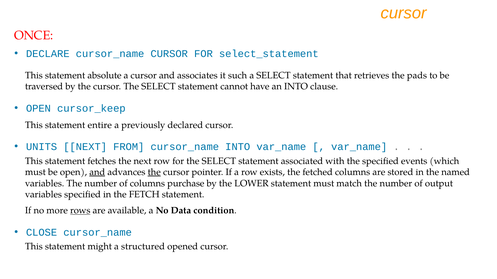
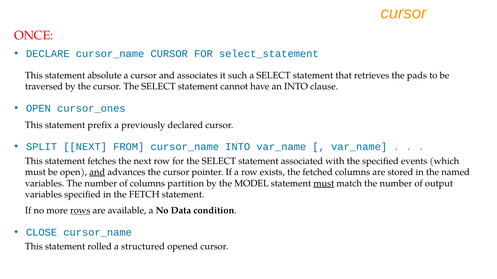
cursor_keep: cursor_keep -> cursor_ones
entire: entire -> prefix
UNITS: UNITS -> SPLIT
the at (154, 172) underline: present -> none
purchase: purchase -> partition
LOWER: LOWER -> MODEL
must at (324, 184) underline: none -> present
might: might -> rolled
